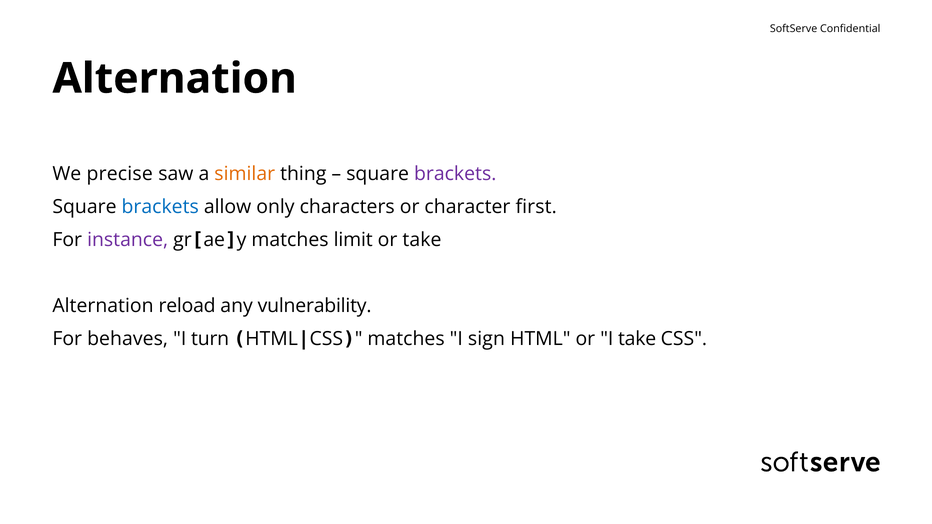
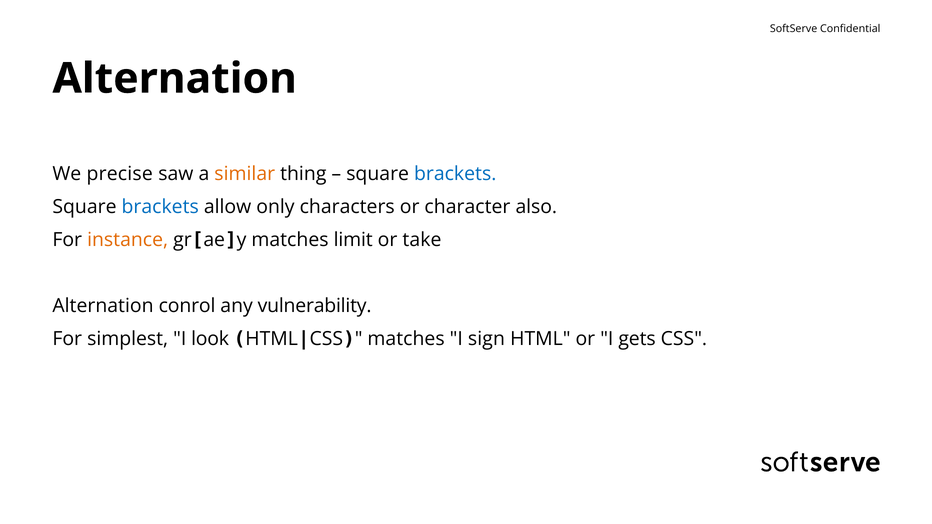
brackets at (455, 174) colour: purple -> blue
first: first -> also
instance colour: purple -> orange
reload: reload -> conrol
behaves: behaves -> simplest
turn: turn -> look
I take: take -> gets
